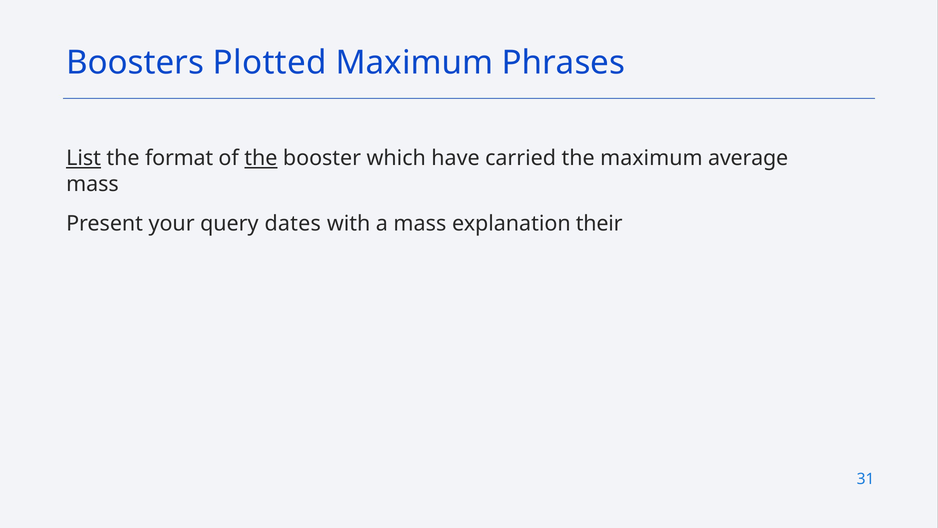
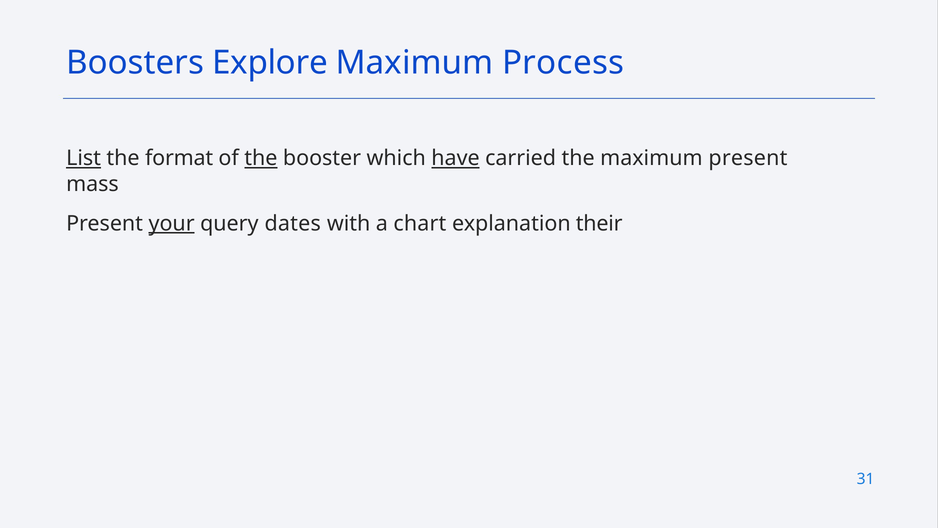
Plotted: Plotted -> Explore
Phrases: Phrases -> Process
have underline: none -> present
maximum average: average -> present
your underline: none -> present
a mass: mass -> chart
